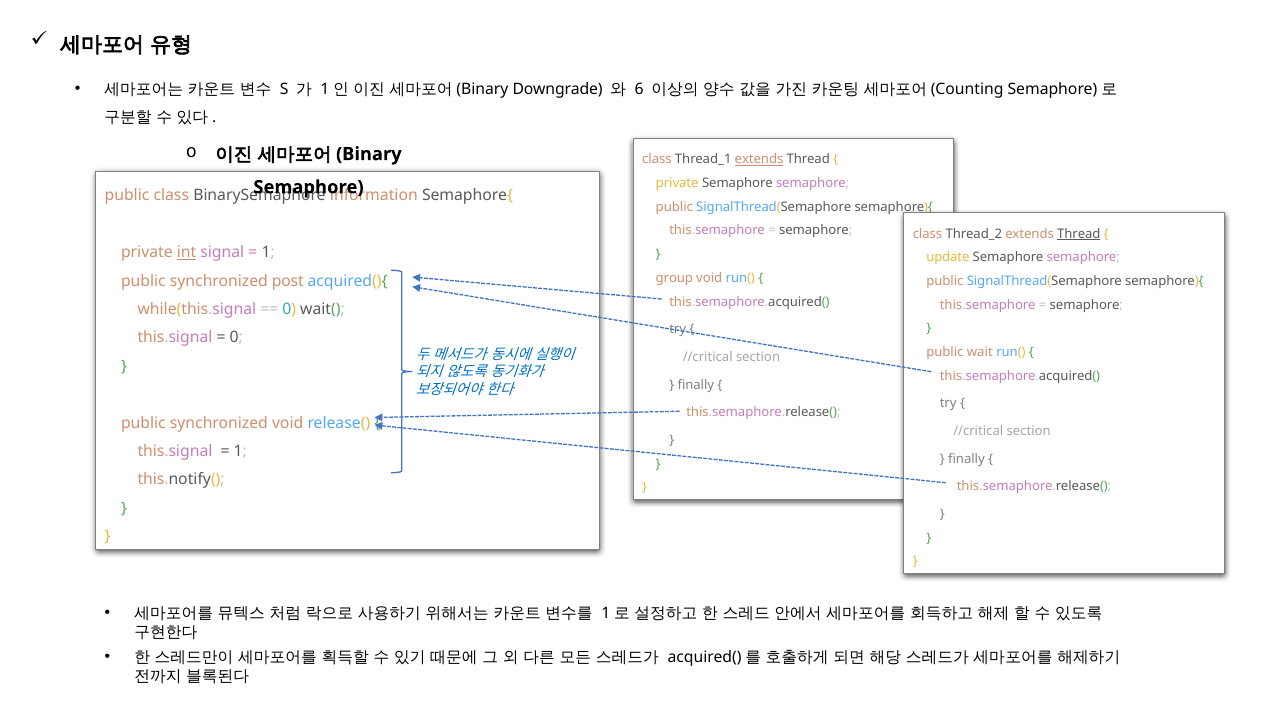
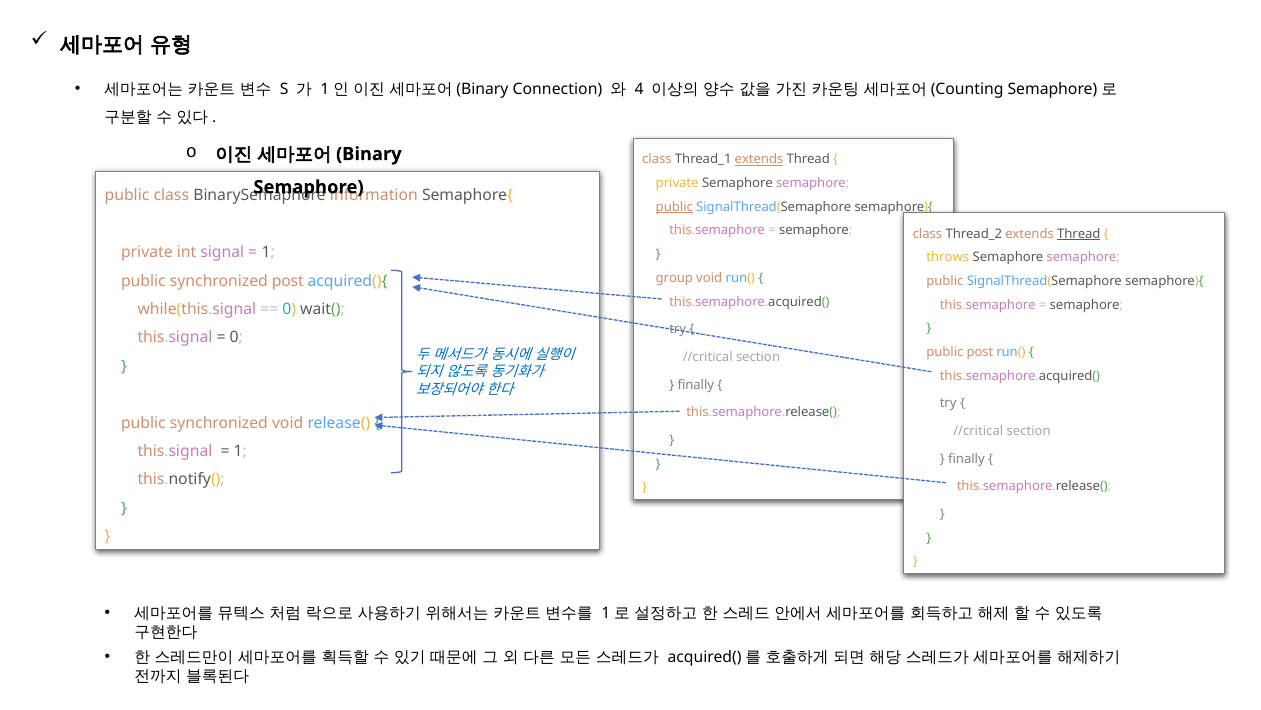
Downgrade: Downgrade -> Connection
6: 6 -> 4
public at (674, 207) underline: none -> present
int underline: present -> none
update: update -> throws
public wait: wait -> post
